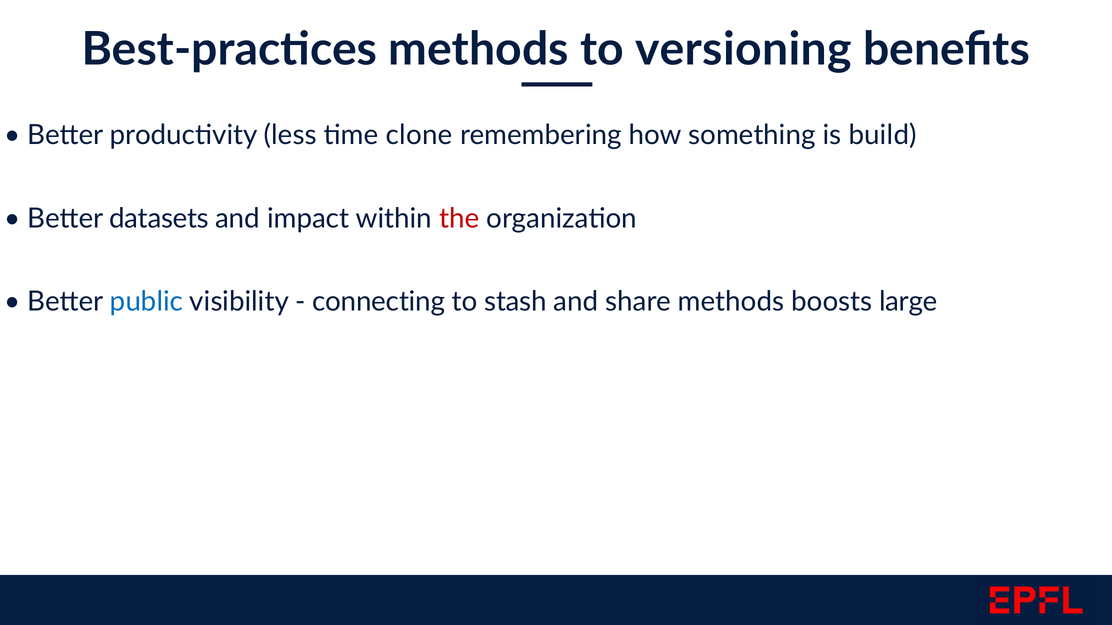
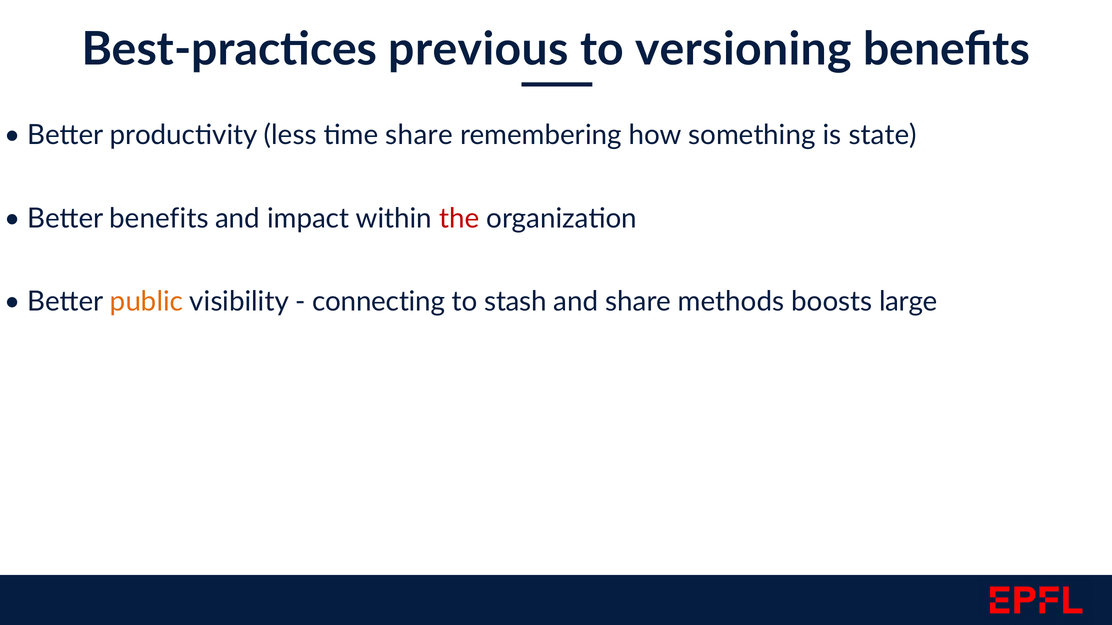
Best-practices methods: methods -> previous
time clone: clone -> share
build: build -> state
Better datasets: datasets -> benefits
public colour: blue -> orange
